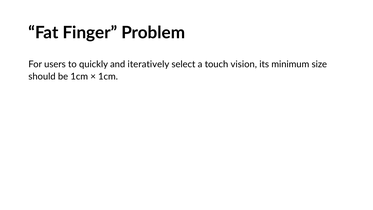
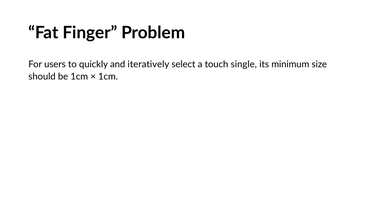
vision: vision -> single
